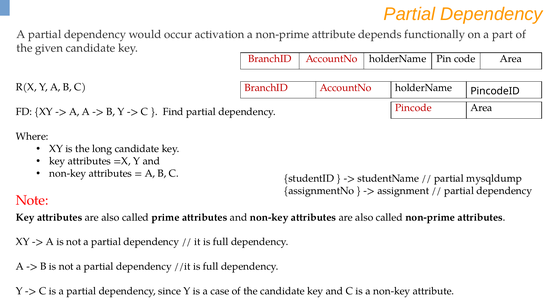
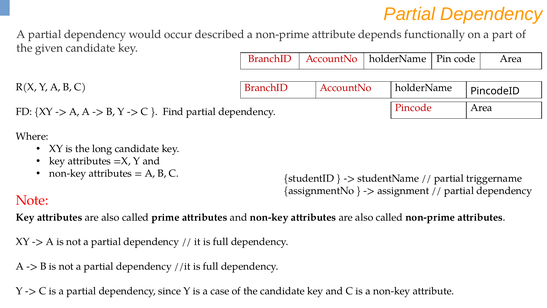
activation: activation -> described
mysqldump: mysqldump -> triggername
